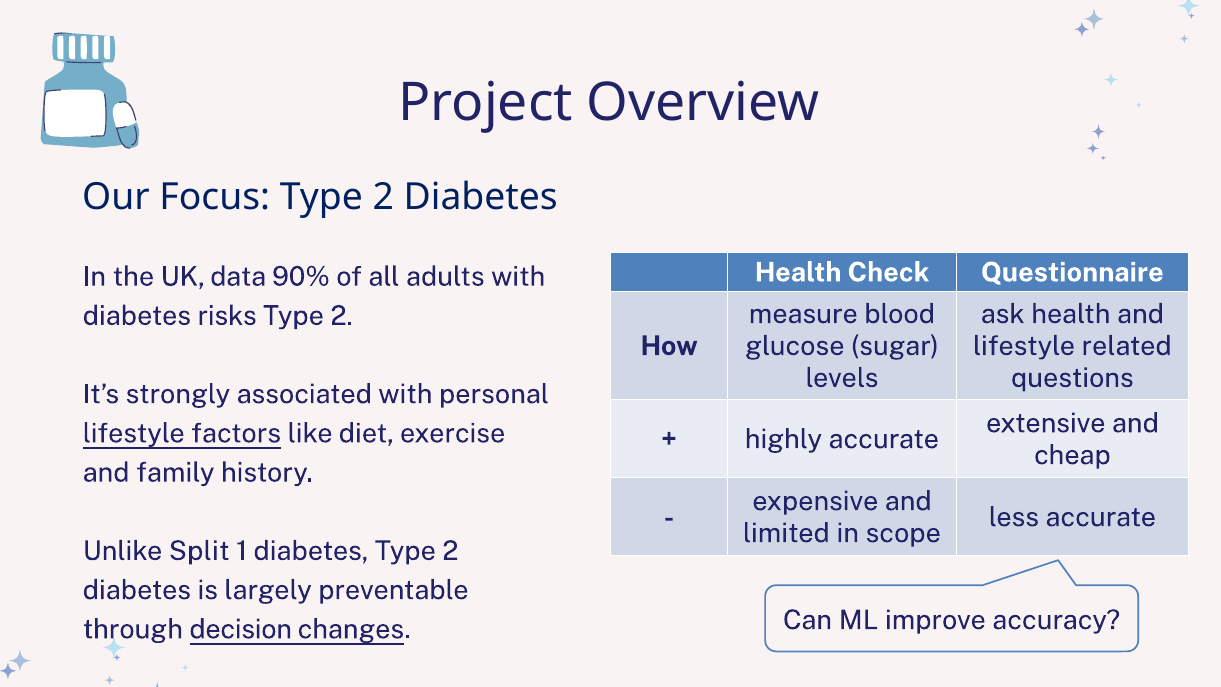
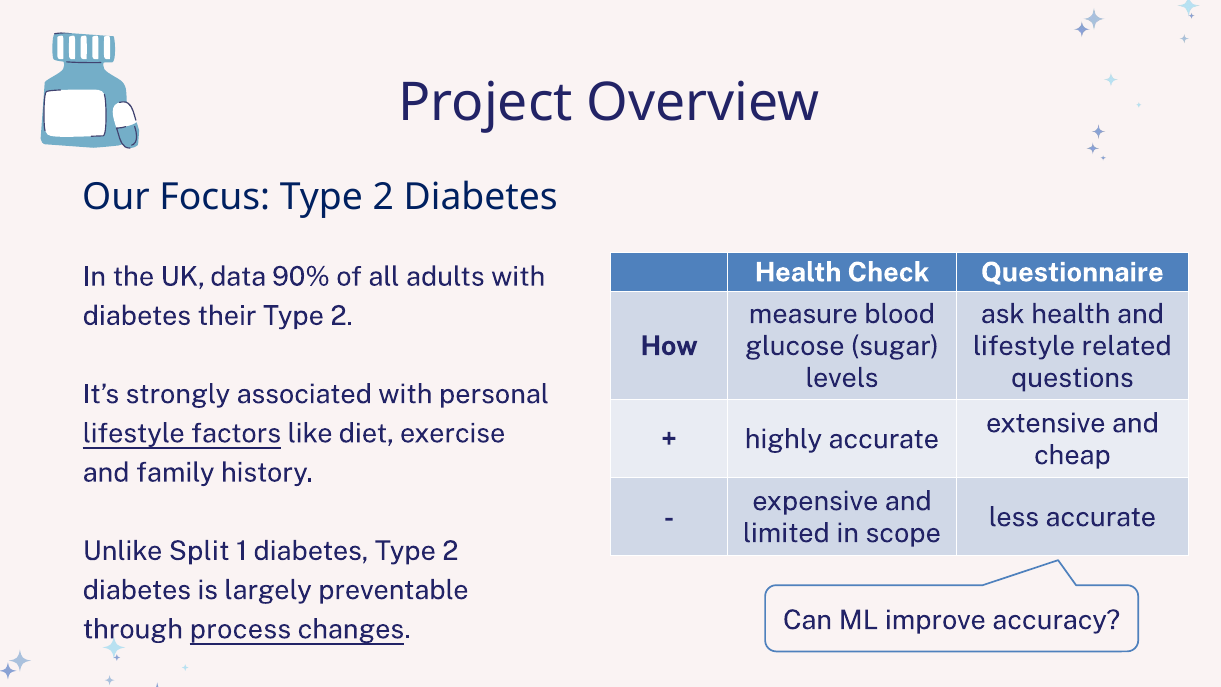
risks: risks -> their
decision: decision -> process
